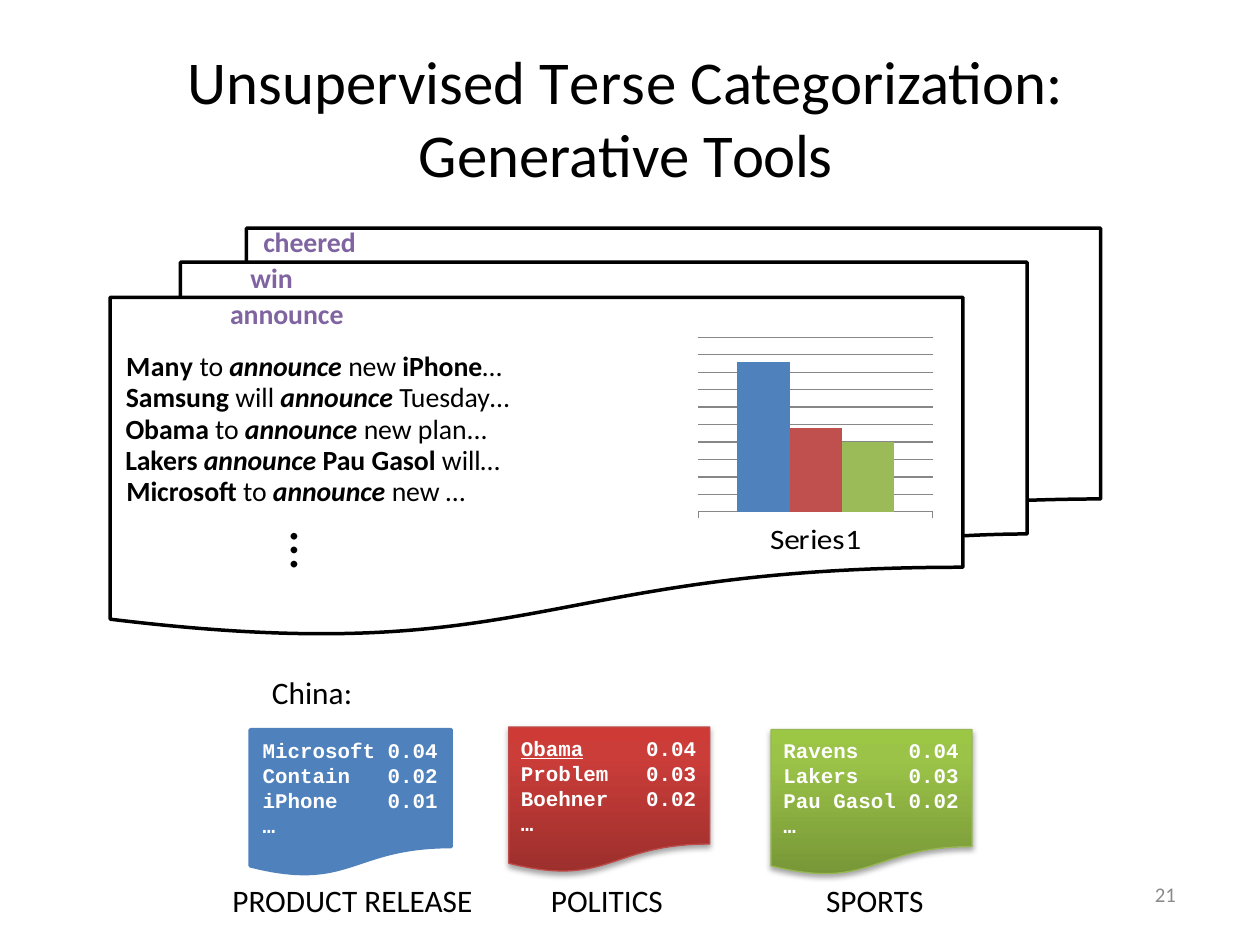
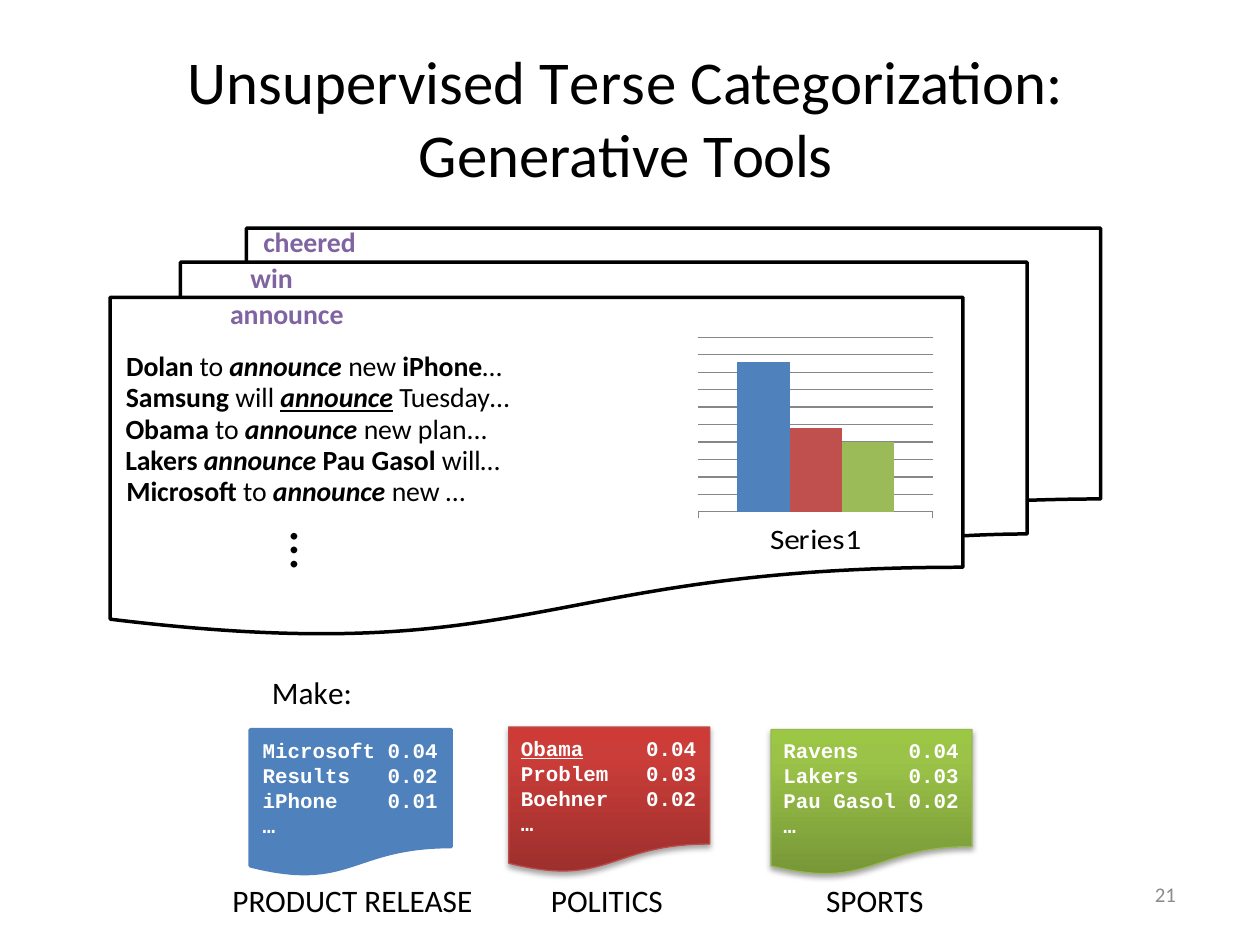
Many: Many -> Dolan
announce at (337, 399) underline: none -> present
China: China -> Make
Contain: Contain -> Results
